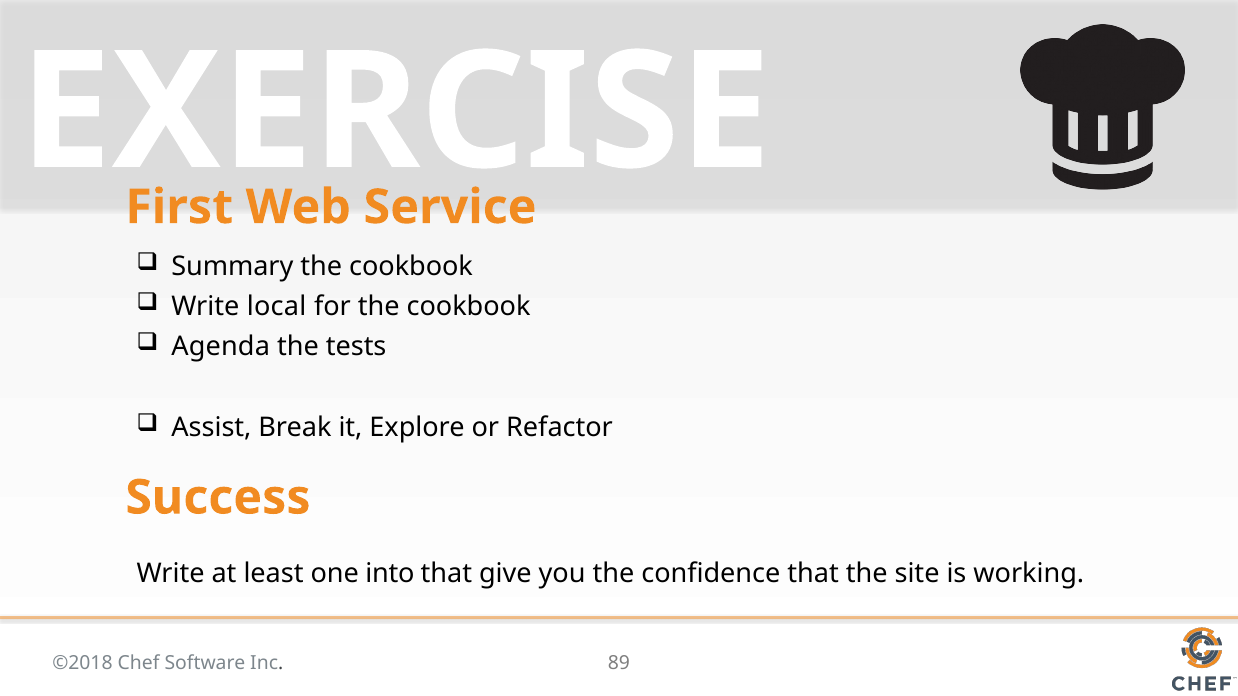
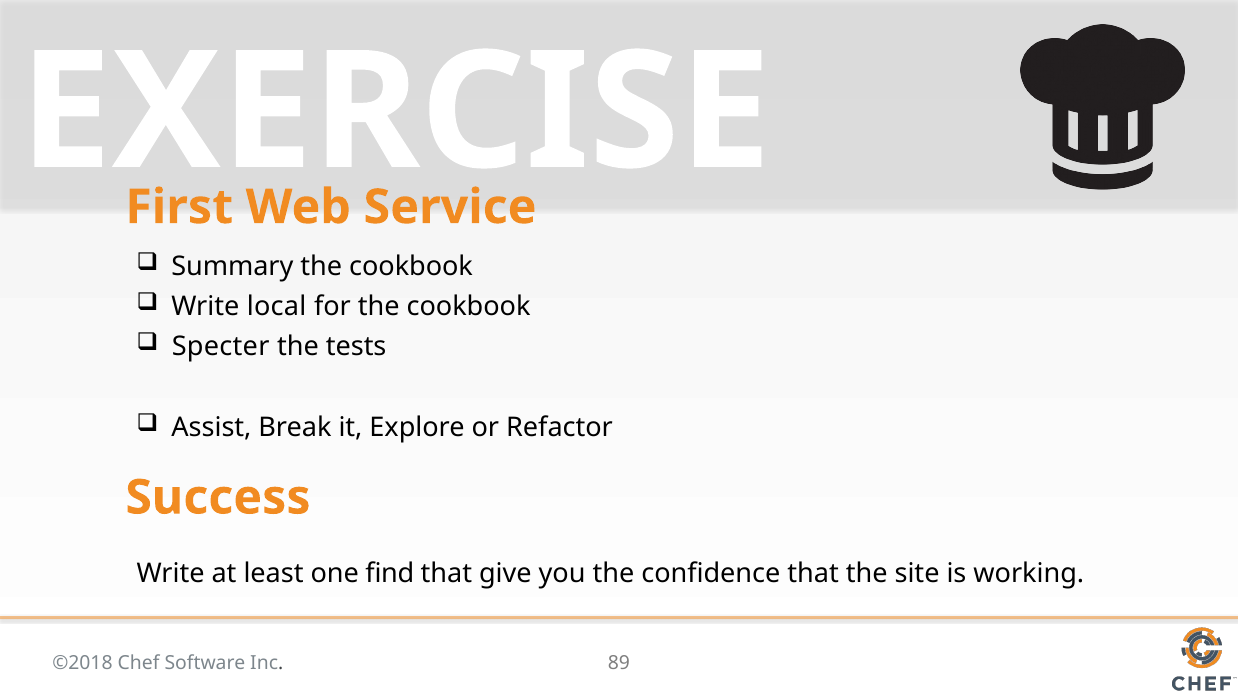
Agenda: Agenda -> Specter
into: into -> find
